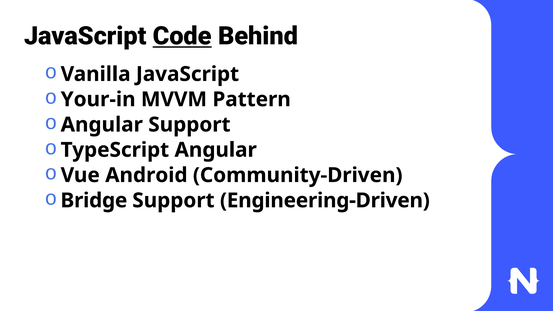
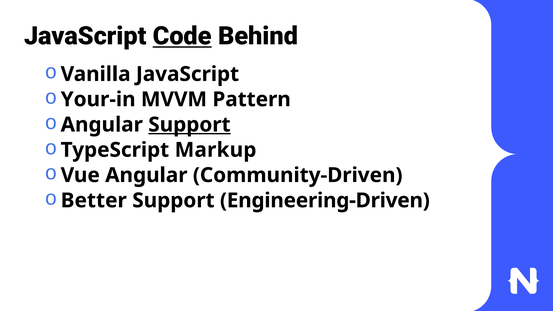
Support at (189, 125) underline: none -> present
TypeScript Angular: Angular -> Markup
Vue Android: Android -> Angular
Bridge: Bridge -> Better
